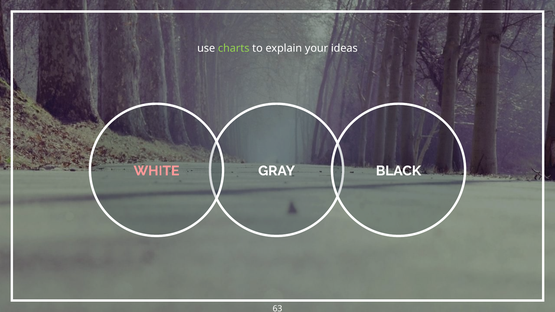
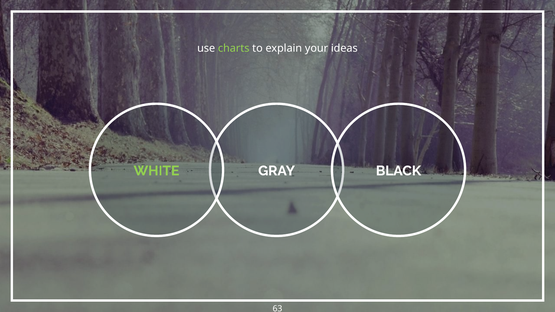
WHITE colour: pink -> light green
